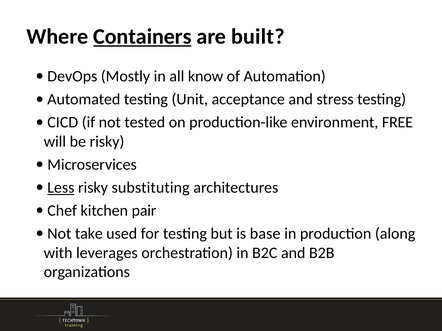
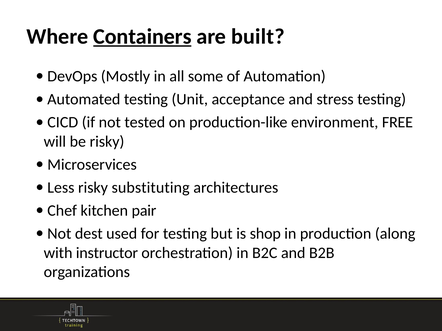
know: know -> some
Less underline: present -> none
take: take -> dest
base: base -> shop
leverages: leverages -> instructor
